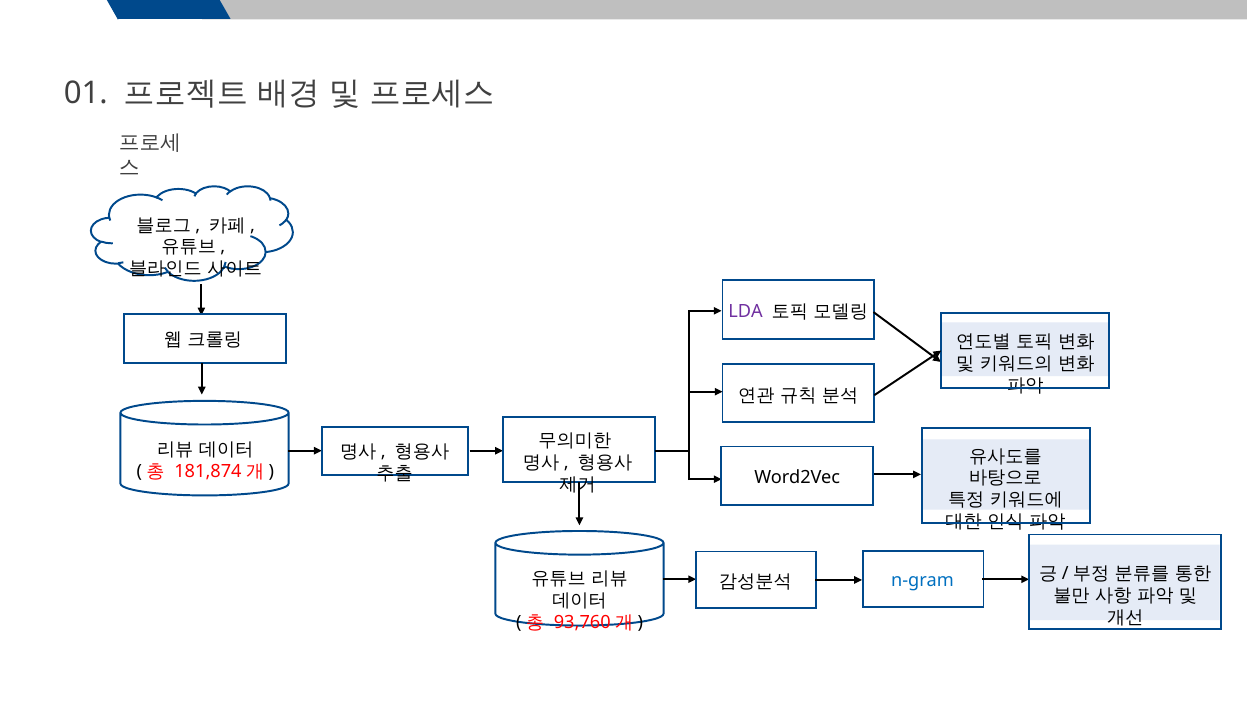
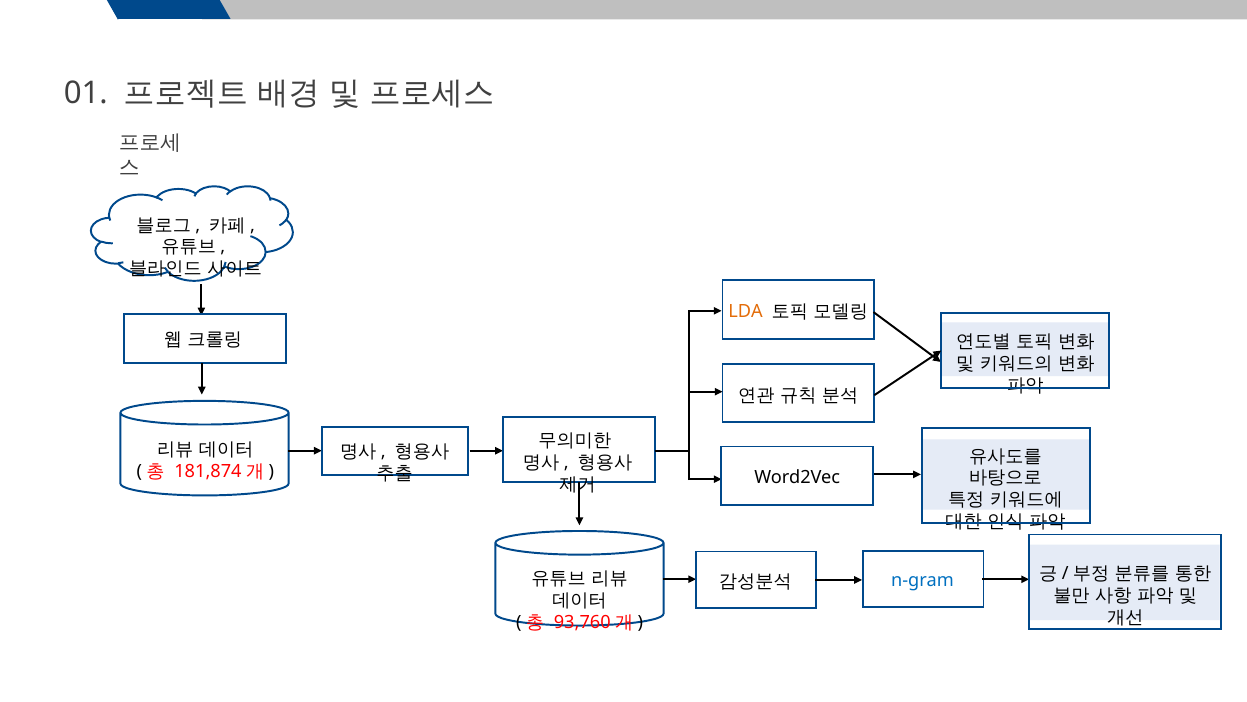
LDA colour: purple -> orange
